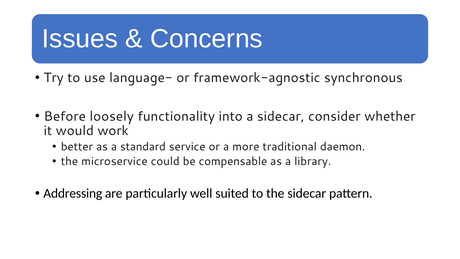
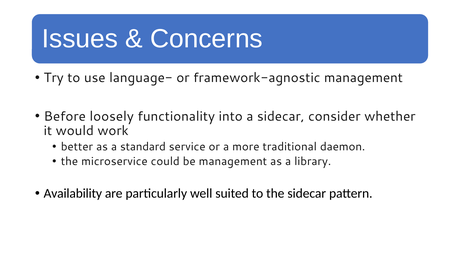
framework-agnostic synchronous: synchronous -> management
be compensable: compensable -> management
Addressing: Addressing -> Availability
